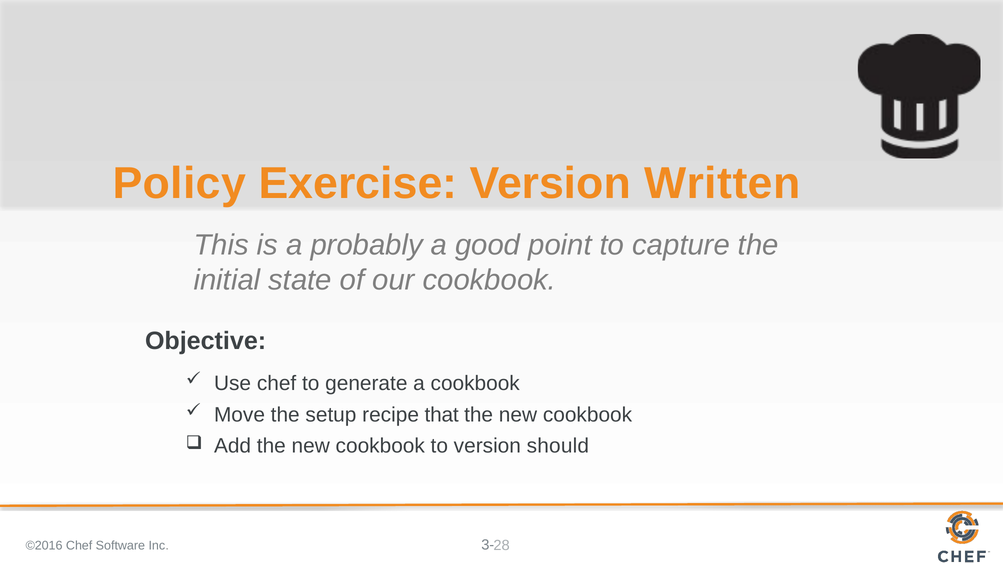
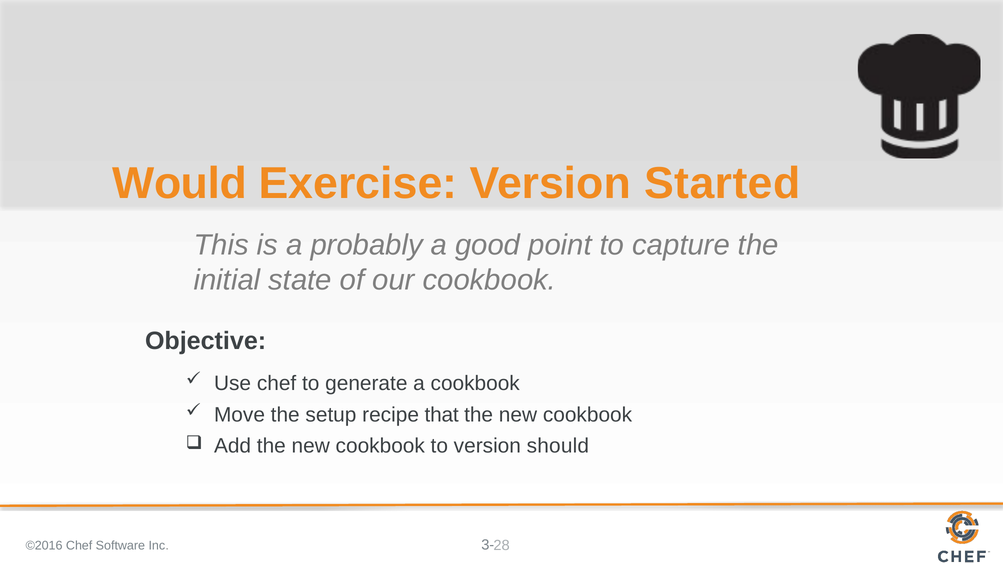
Policy: Policy -> Would
Written: Written -> Started
